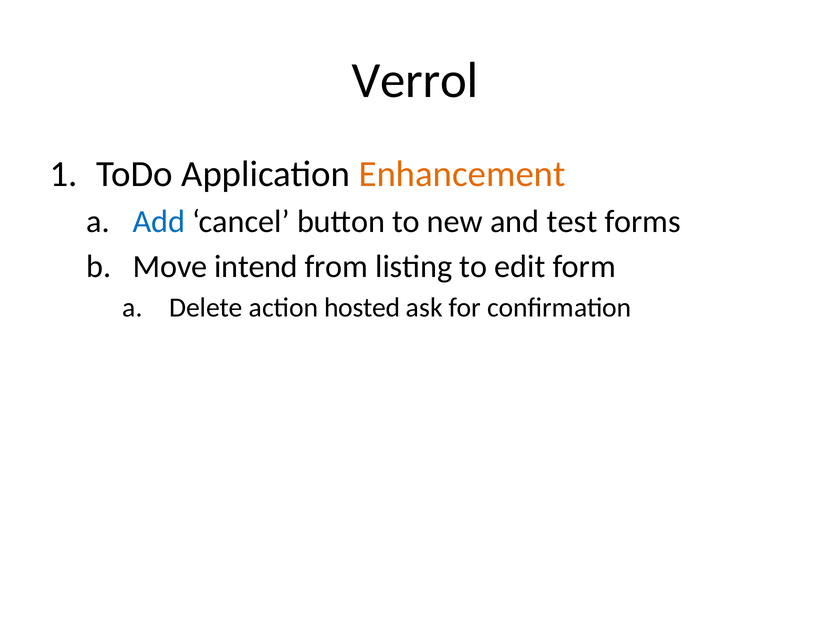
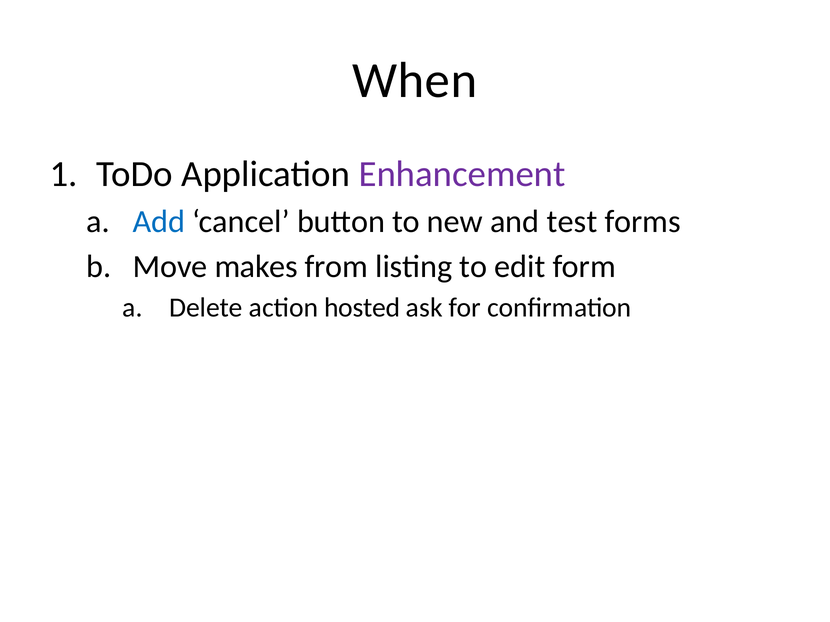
Verrol: Verrol -> When
Enhancement colour: orange -> purple
intend: intend -> makes
